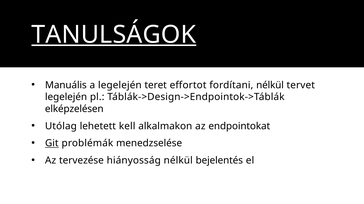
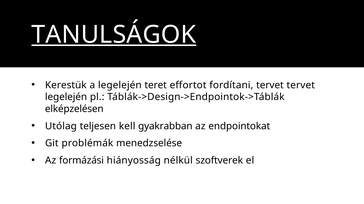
Manuális: Manuális -> Kerestük
fordítani nélkül: nélkül -> tervet
lehetett: lehetett -> teljesen
alkalmakon: alkalmakon -> gyakrabban
Git underline: present -> none
tervezése: tervezése -> formázási
bejelentés: bejelentés -> szoftverek
